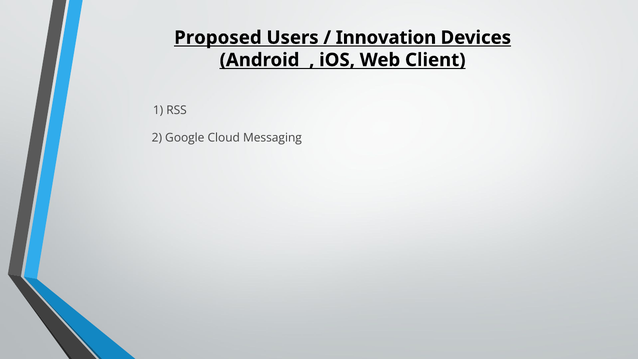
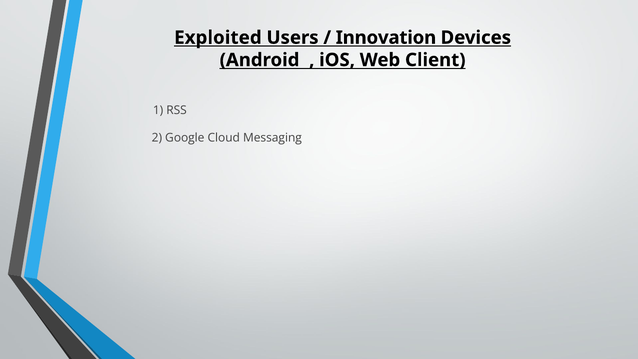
Proposed: Proposed -> Exploited
